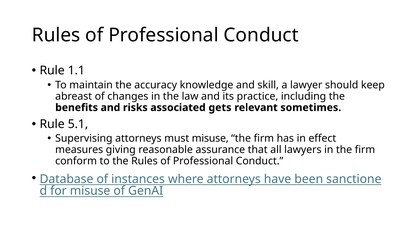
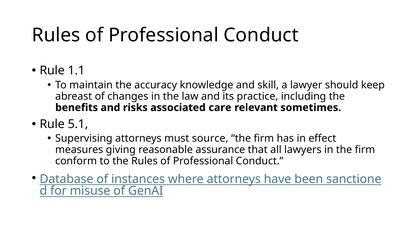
gets: gets -> care
must misuse: misuse -> source
